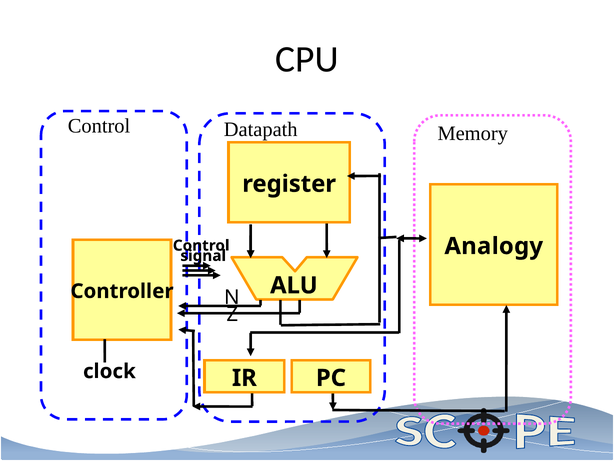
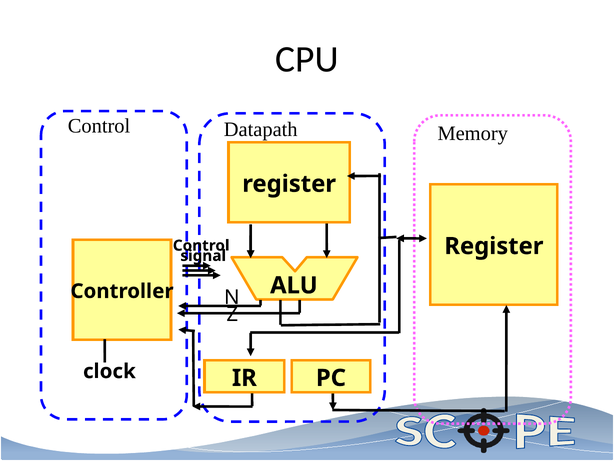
Analogy at (494, 246): Analogy -> Register
